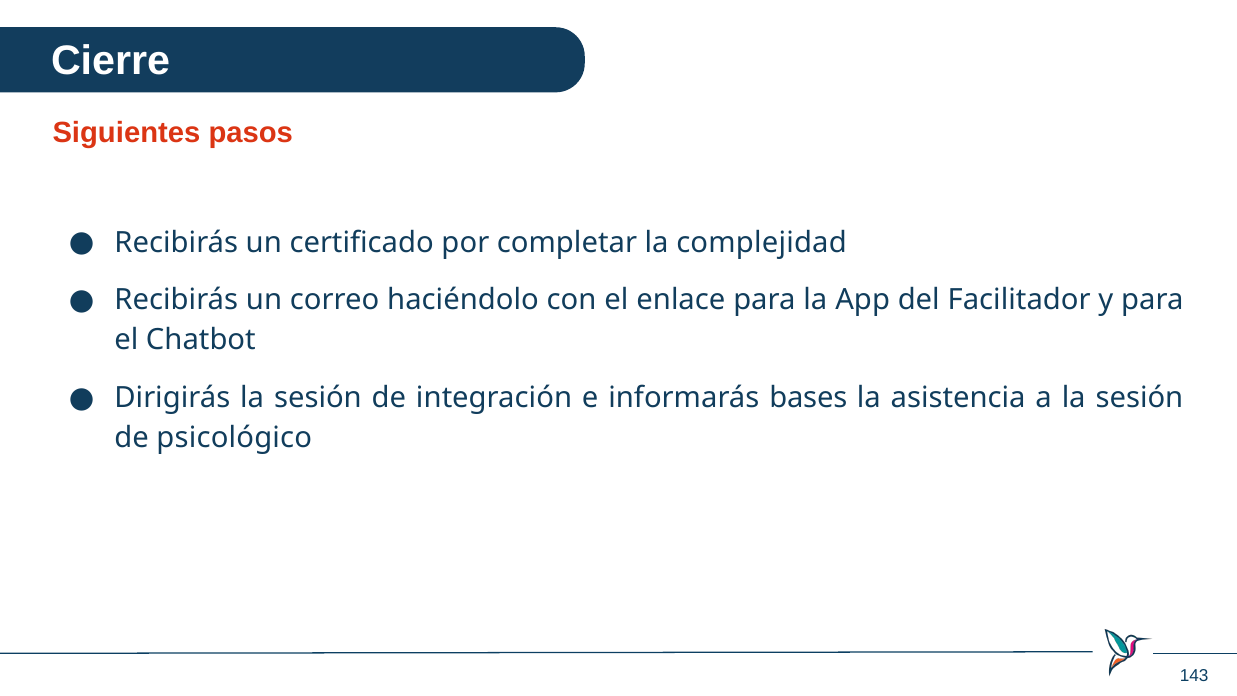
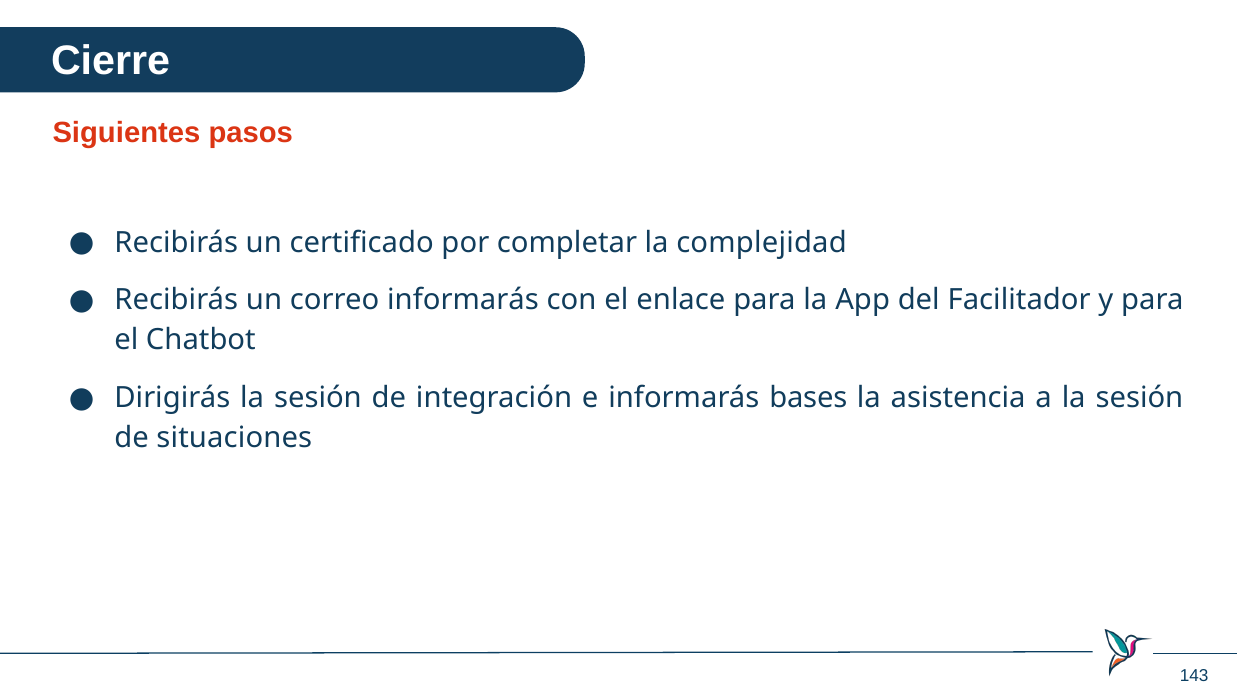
correo haciéndolo: haciéndolo -> informarás
psicológico: psicológico -> situaciones
